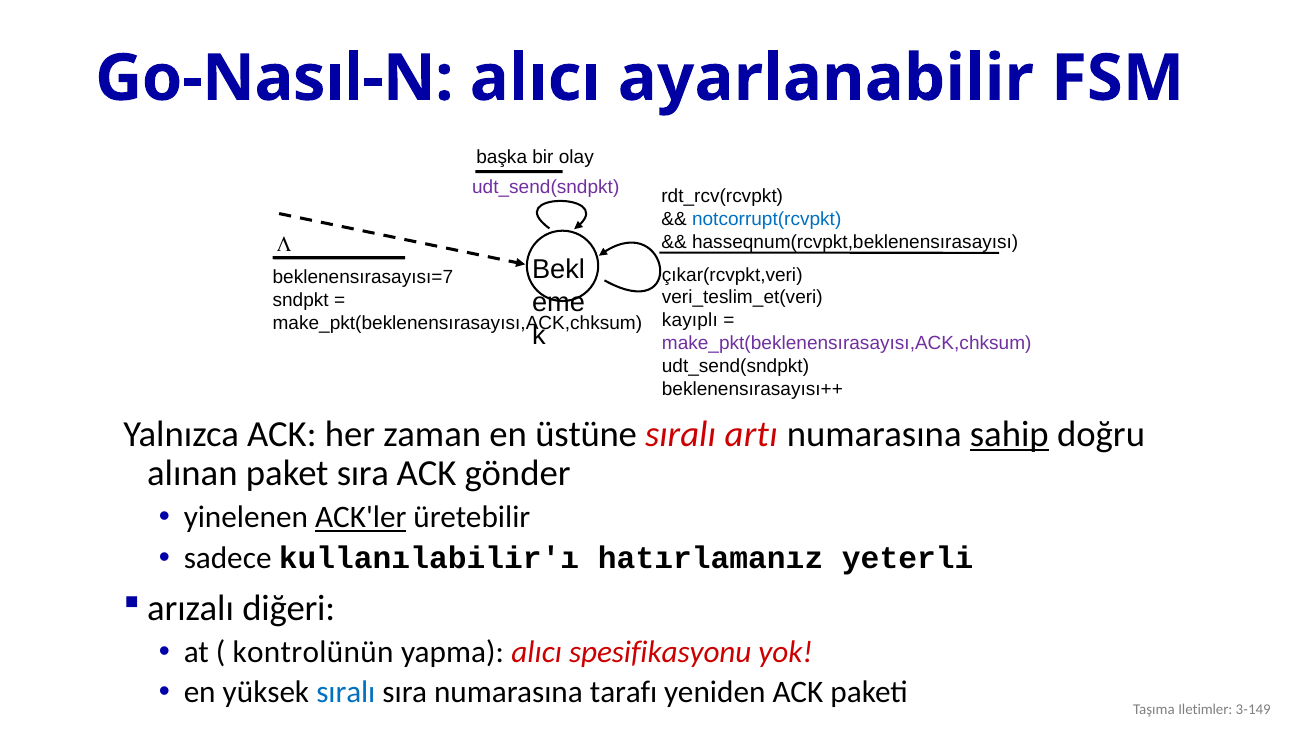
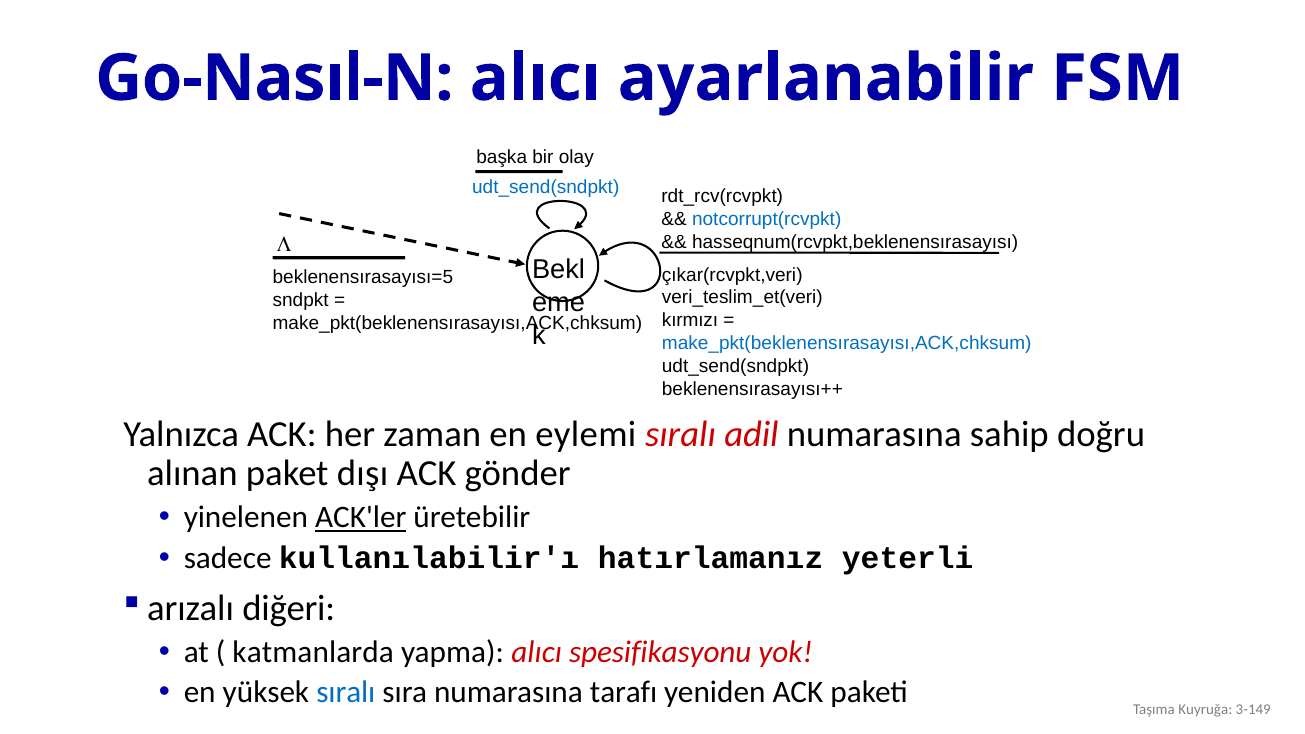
udt_send(sndpkt at (546, 187) colour: purple -> blue
beklenensırasayısı=7: beklenensırasayısı=7 -> beklenensırasayısı=5
kayıplı: kayıplı -> kırmızı
make_pkt(beklenensırasayısı,ACK,chksum at (847, 343) colour: purple -> blue
üstüne: üstüne -> eylemi
artı: artı -> adil
sahip underline: present -> none
paket sıra: sıra -> dışı
kontrolünün: kontrolünün -> katmanlarda
Iletimler: Iletimler -> Kuyruğa
